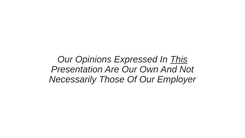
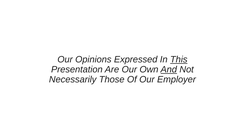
And underline: none -> present
